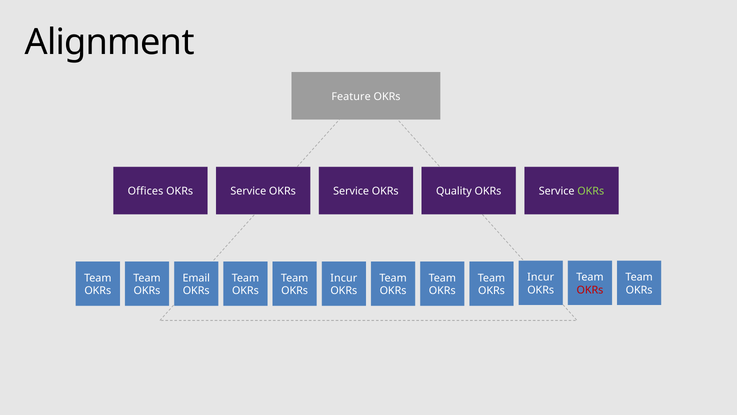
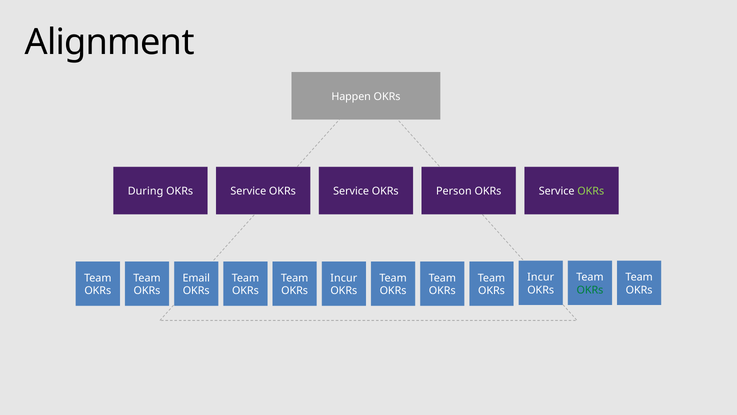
Feature: Feature -> Happen
Offices: Offices -> During
Quality: Quality -> Person
OKRs at (590, 290) colour: red -> green
